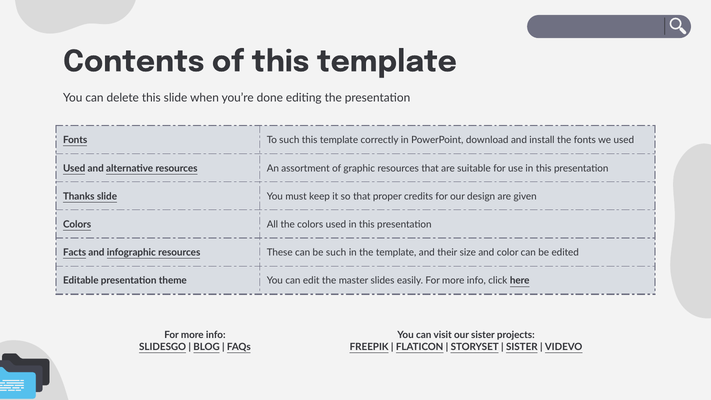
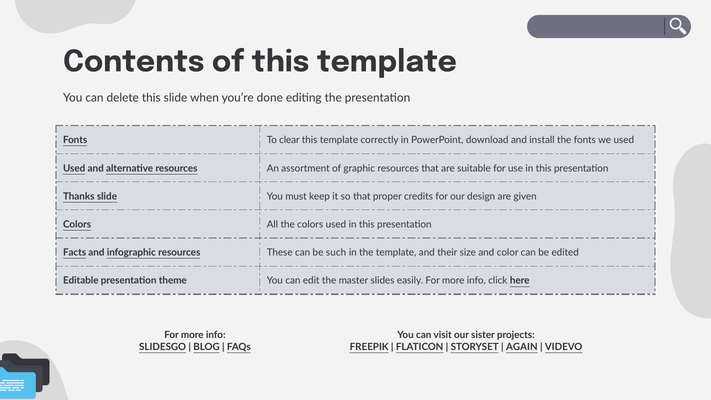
To such: such -> clear
SISTER at (522, 347): SISTER -> AGAIN
